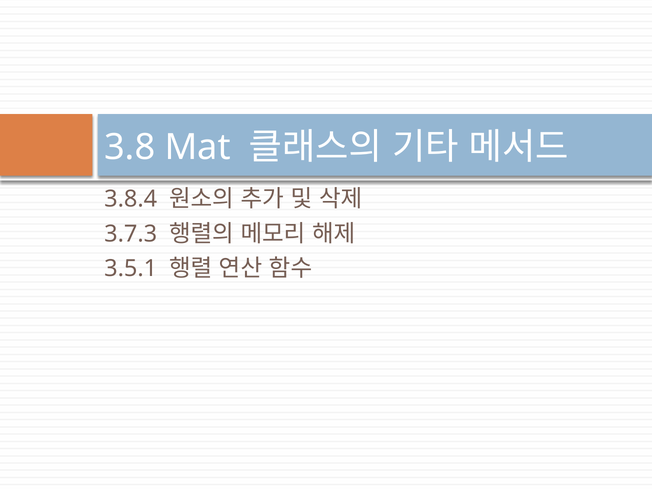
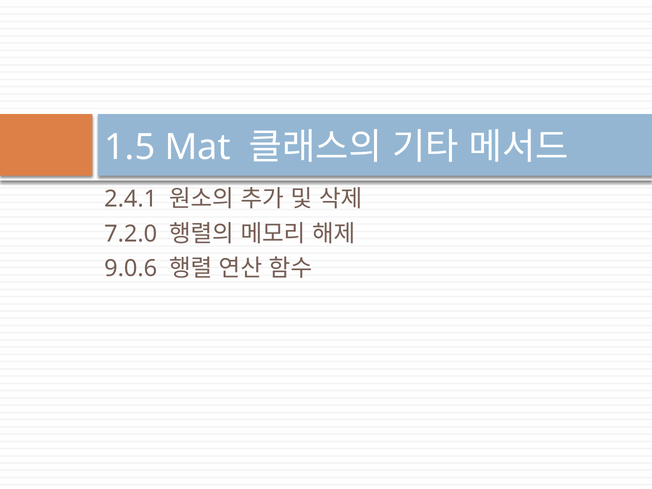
3.8: 3.8 -> 1.5
3.8.4: 3.8.4 -> 2.4.1
3.7.3: 3.7.3 -> 7.2.0
3.5.1: 3.5.1 -> 9.0.6
